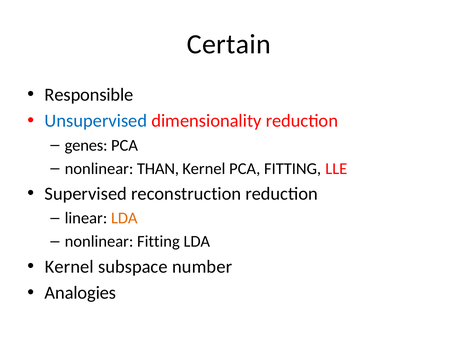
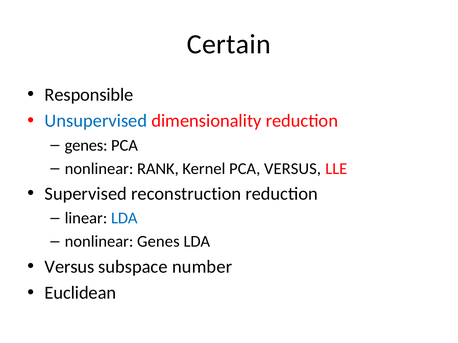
THAN: THAN -> RANK
PCA FITTING: FITTING -> VERSUS
LDA at (124, 218) colour: orange -> blue
nonlinear Fitting: Fitting -> Genes
Kernel at (69, 267): Kernel -> Versus
Analogies: Analogies -> Euclidean
